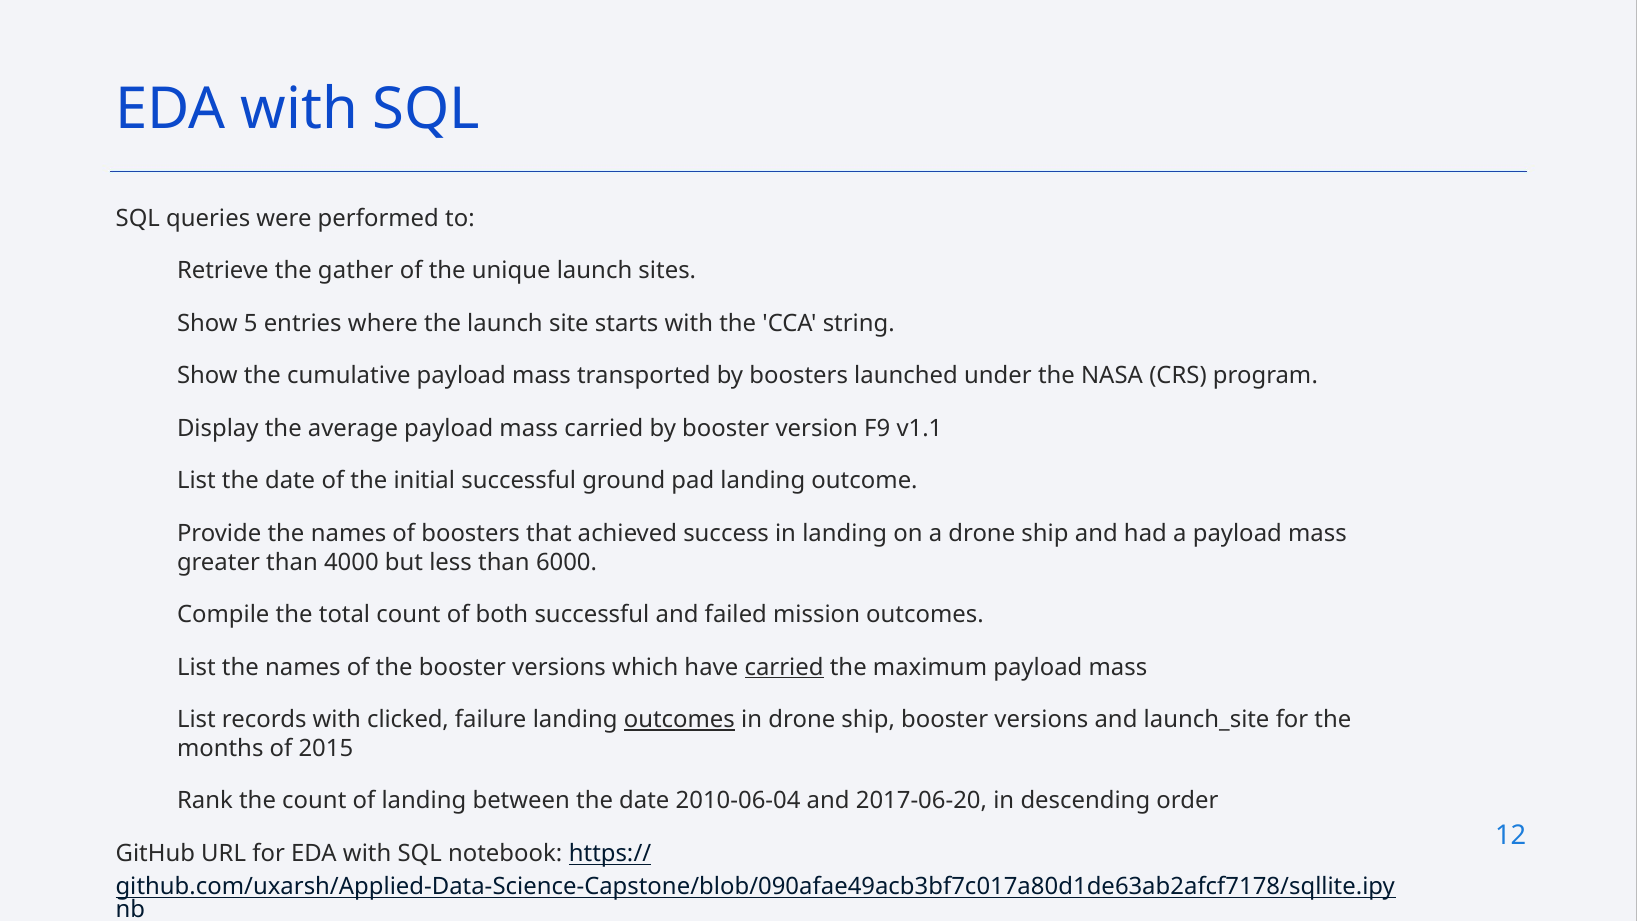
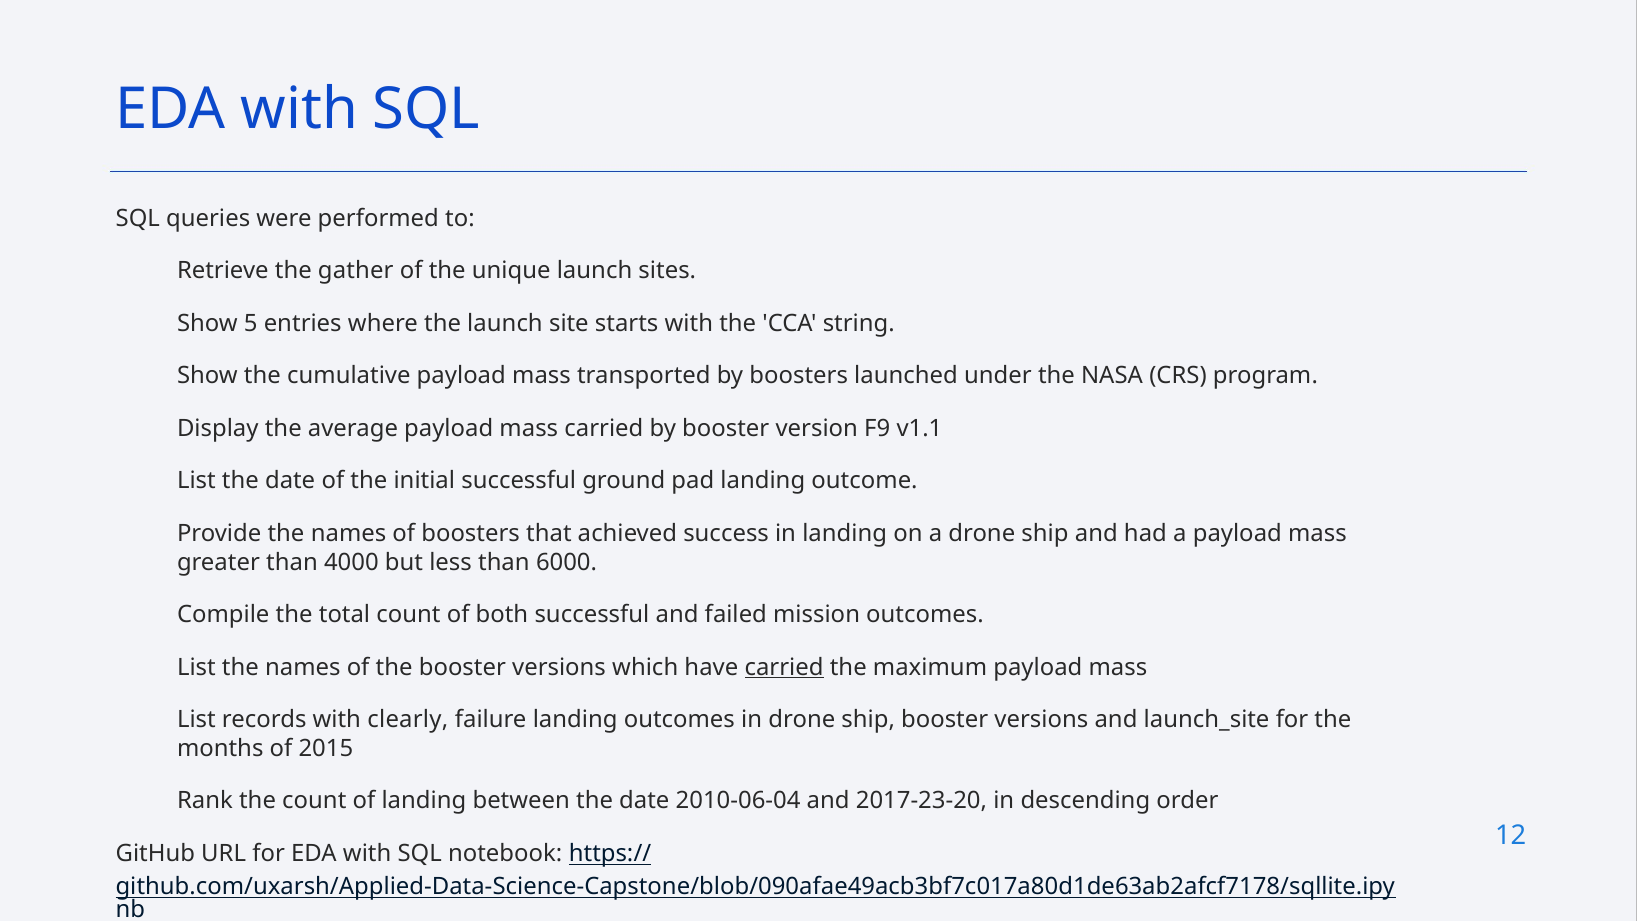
clicked: clicked -> clearly
outcomes at (679, 720) underline: present -> none
2017-06-20: 2017-06-20 -> 2017-23-20
